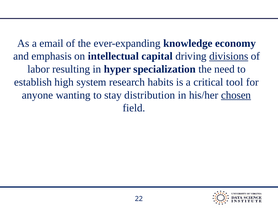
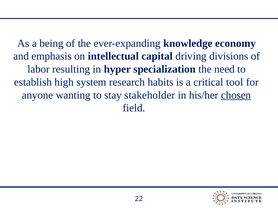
email: email -> being
divisions underline: present -> none
distribution: distribution -> stakeholder
